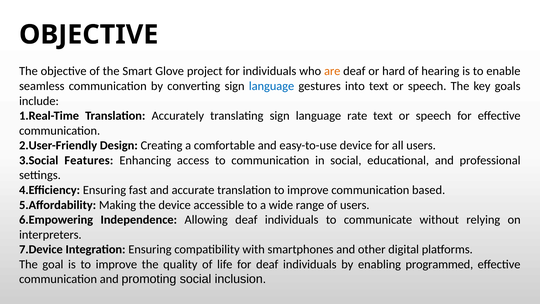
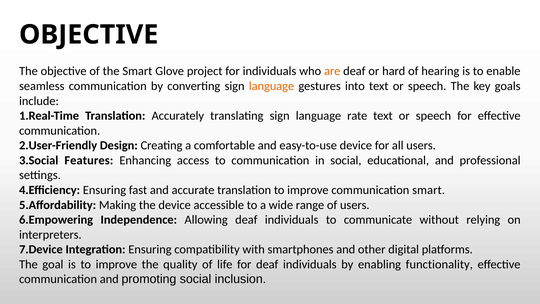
language at (272, 86) colour: blue -> orange
communication based: based -> smart
programmed: programmed -> functionality
